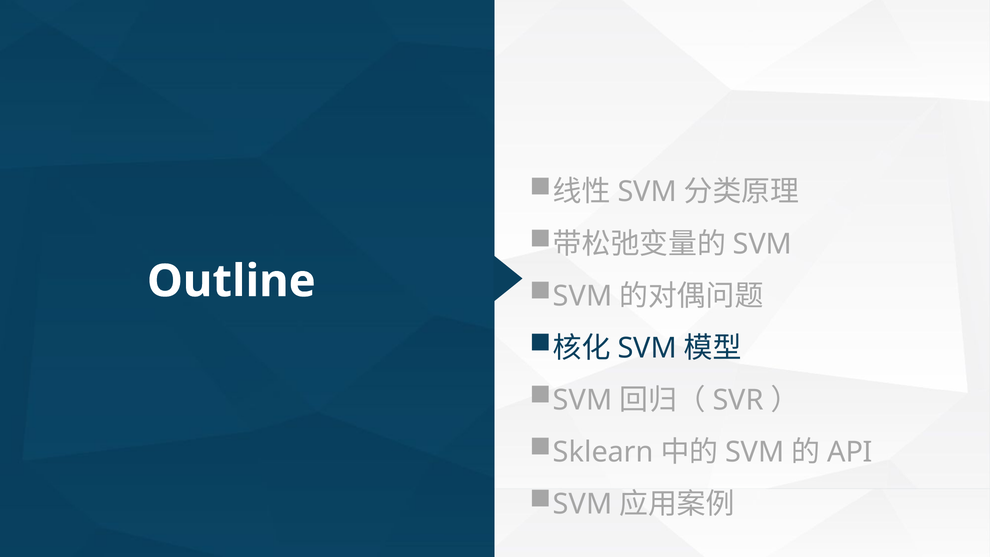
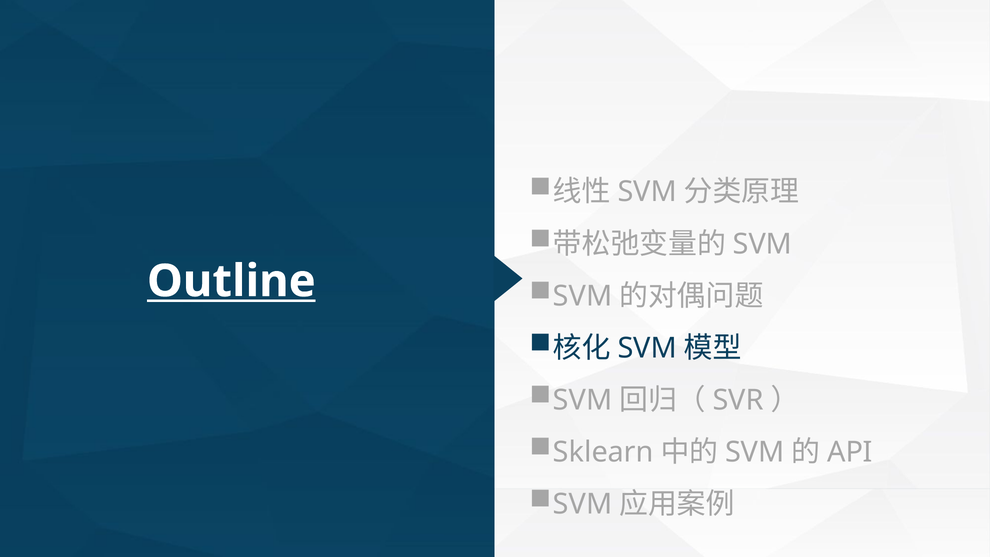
Outline underline: none -> present
